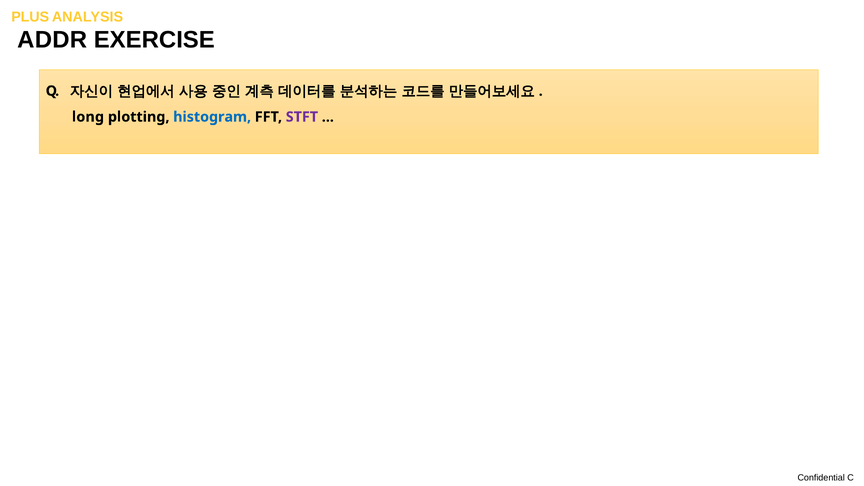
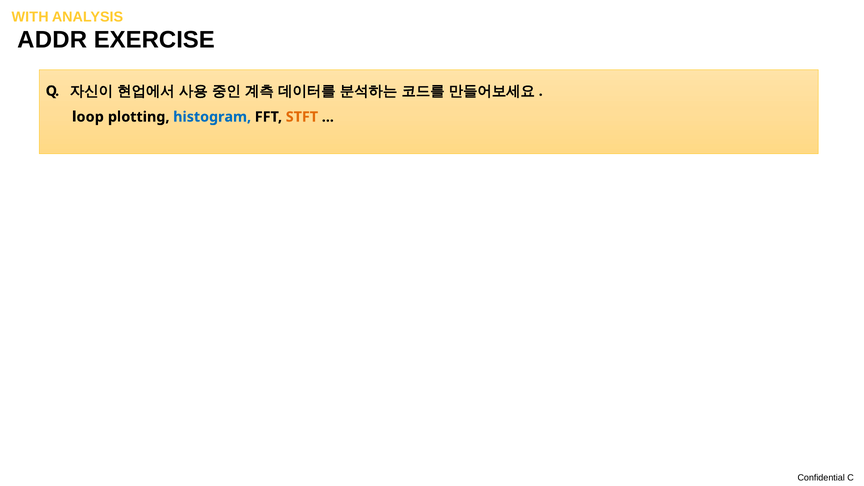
PLUS: PLUS -> WITH
long: long -> loop
STFT colour: purple -> orange
